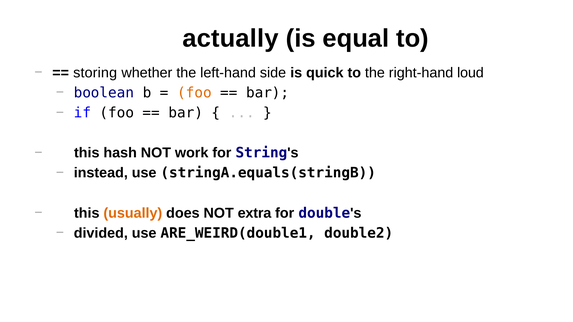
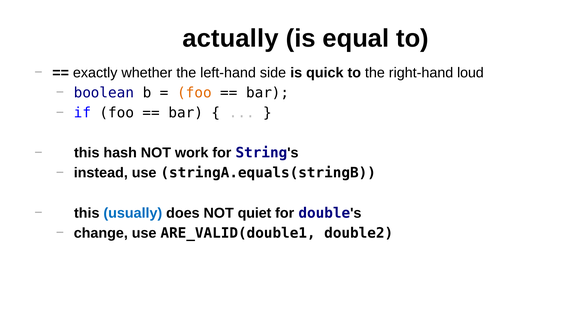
storing: storing -> exactly
usually colour: orange -> blue
extra: extra -> quiet
divided: divided -> change
ARE_WEIRD(double1: ARE_WEIRD(double1 -> ARE_VALID(double1
